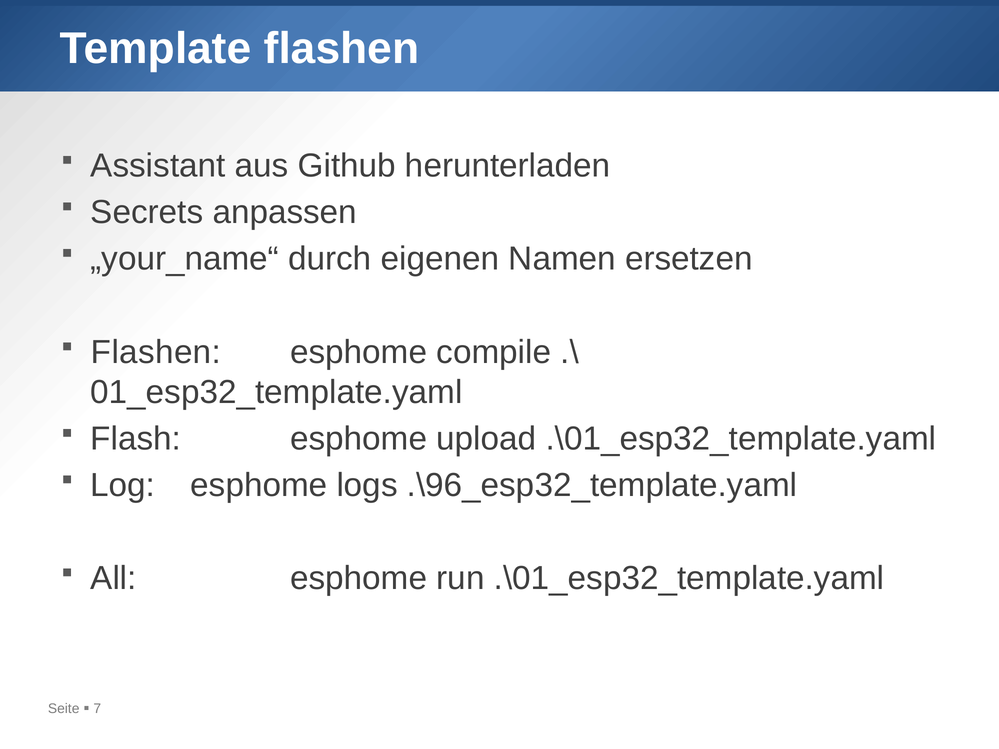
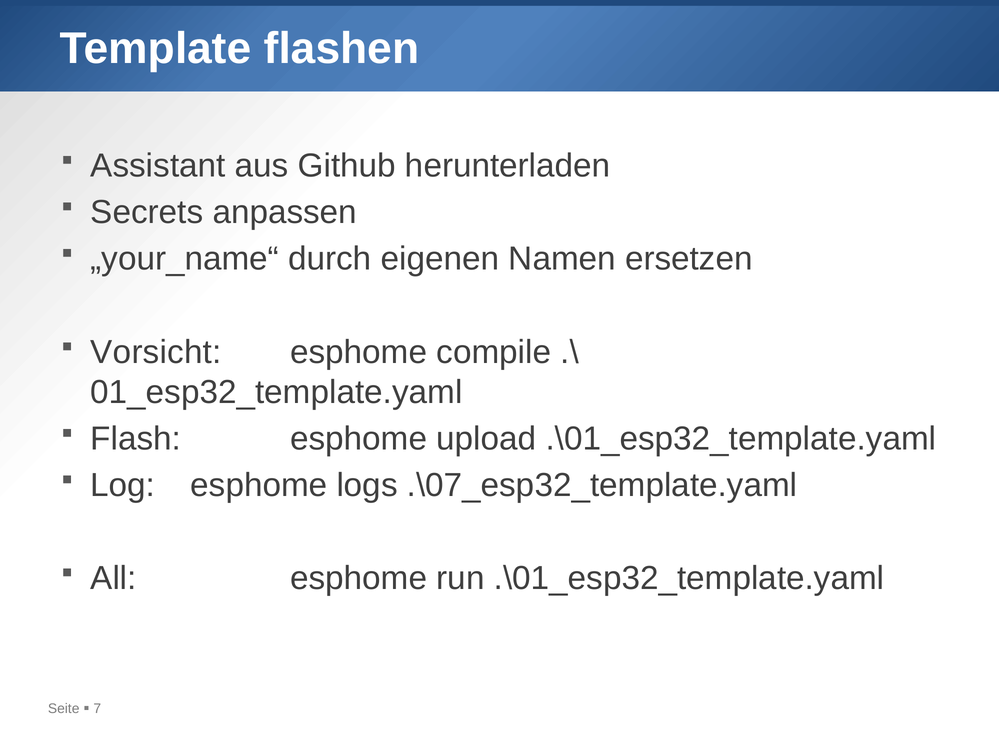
Flashen at (156, 352): Flashen -> Vorsicht
.\96_esp32_template.yaml: .\96_esp32_template.yaml -> .\07_esp32_template.yaml
